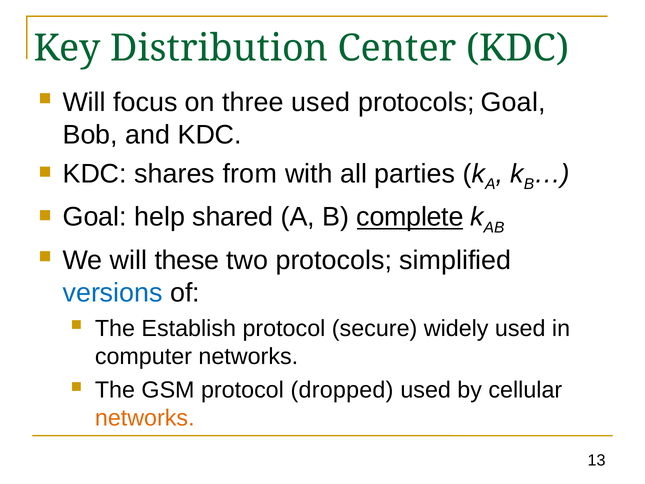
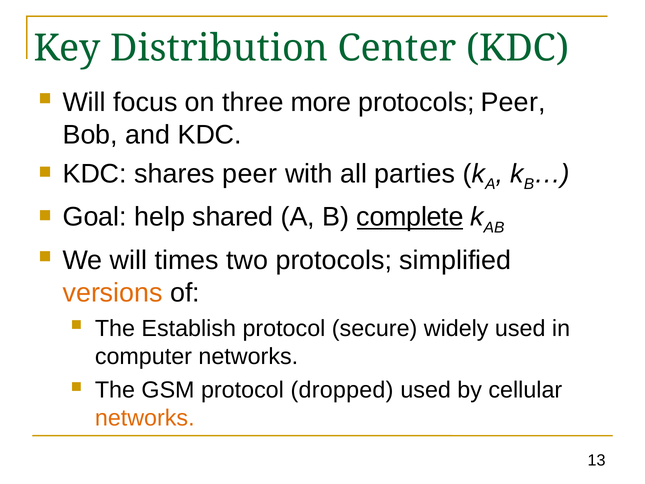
three used: used -> more
protocols Goal: Goal -> Peer
shares from: from -> peer
these: these -> times
versions colour: blue -> orange
